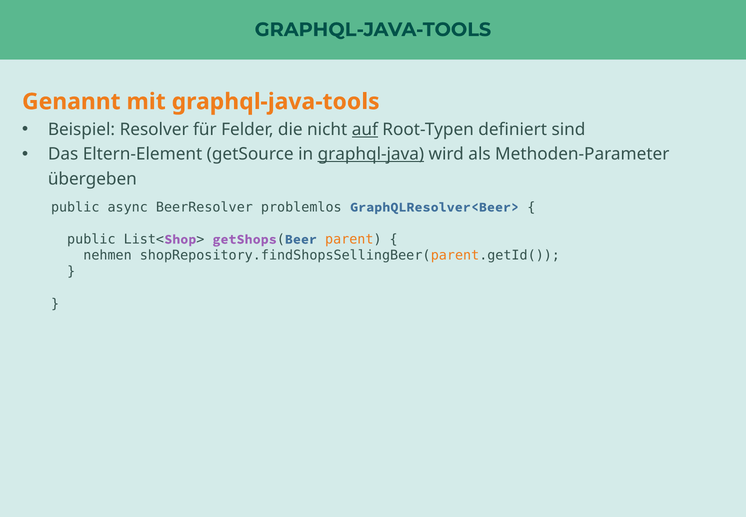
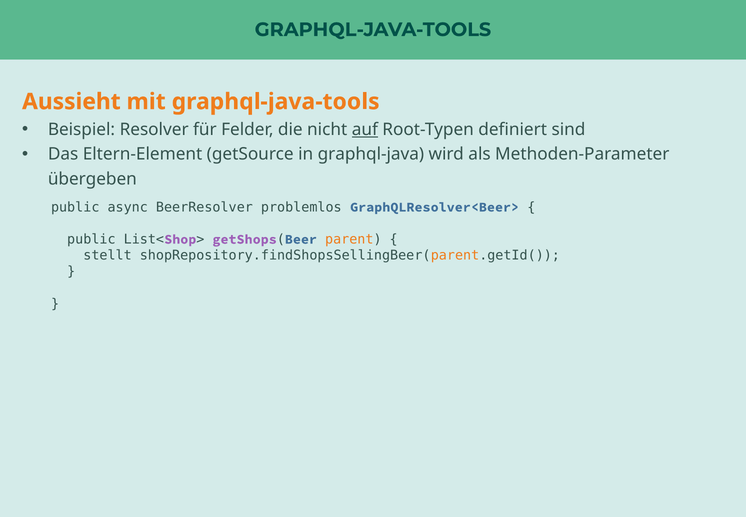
Genannt: Genannt -> Aussieht
graphql-java underline: present -> none
nehmen: nehmen -> stellt
